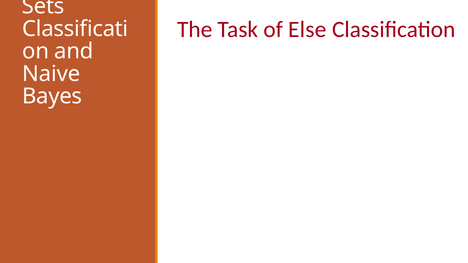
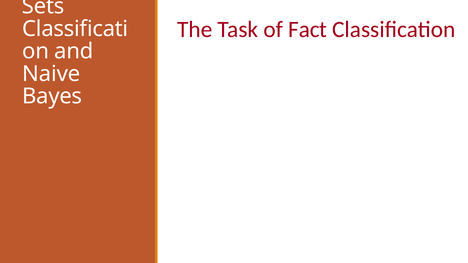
Else: Else -> Fact
